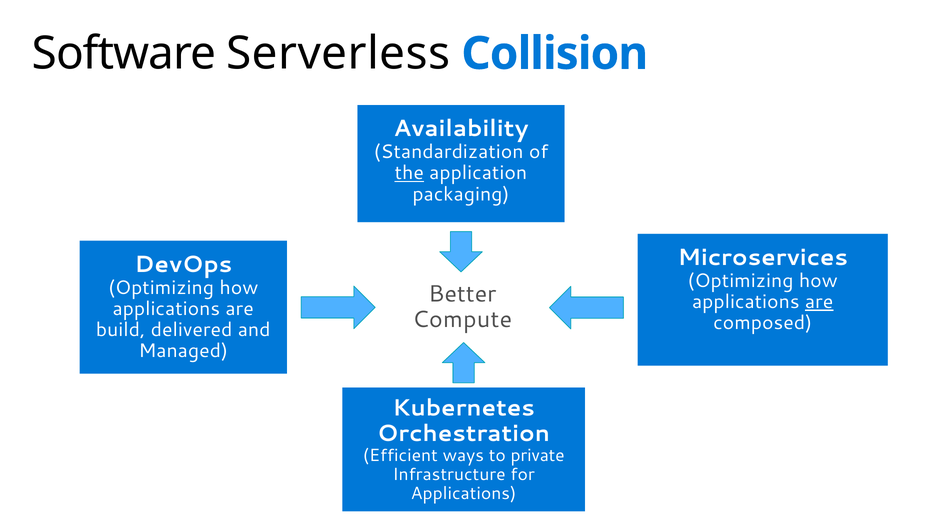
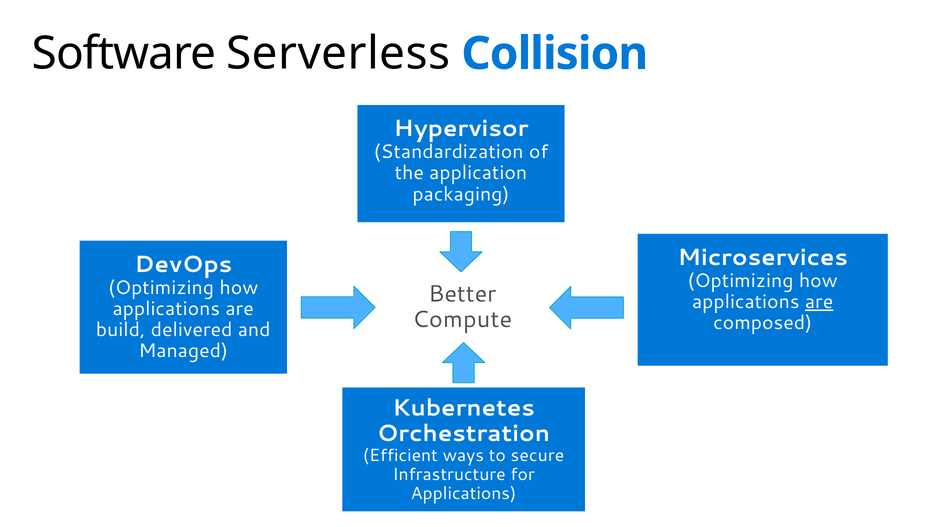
Availability: Availability -> Hypervisor
the underline: present -> none
private: private -> secure
